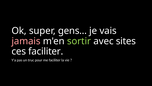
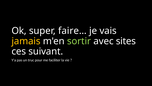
gens…: gens… -> faire…
jamais colour: pink -> yellow
ces faciliter: faciliter -> suivant
